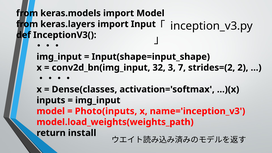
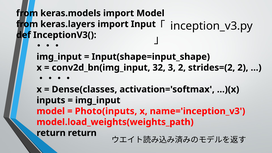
3 7: 7 -> 2
return install: install -> return
